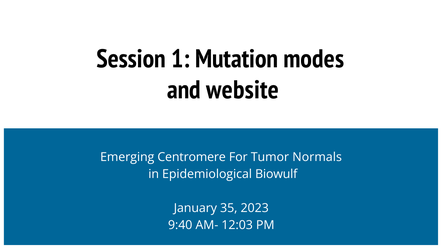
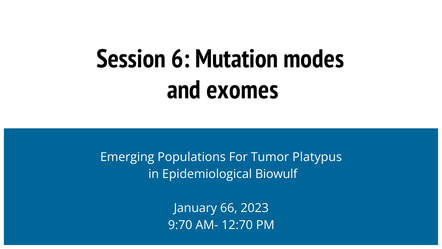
1: 1 -> 6
website: website -> exomes
Centromere: Centromere -> Populations
Normals: Normals -> Platypus
35: 35 -> 66
9:40: 9:40 -> 9:70
12:03: 12:03 -> 12:70
